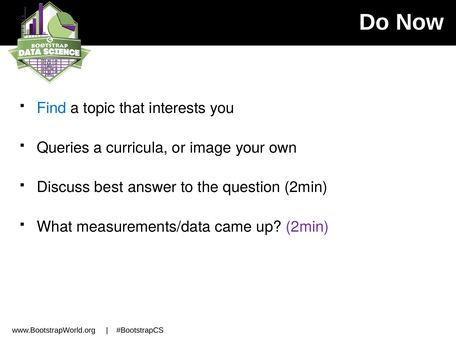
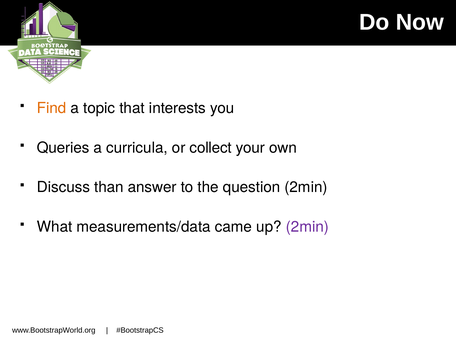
Find colour: blue -> orange
image: image -> collect
best: best -> than
